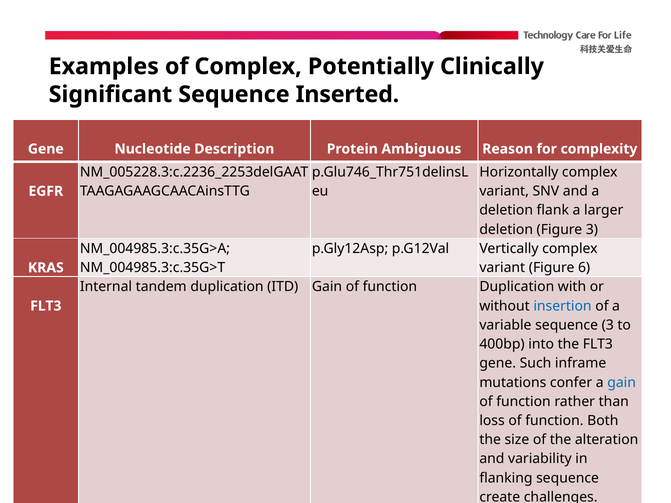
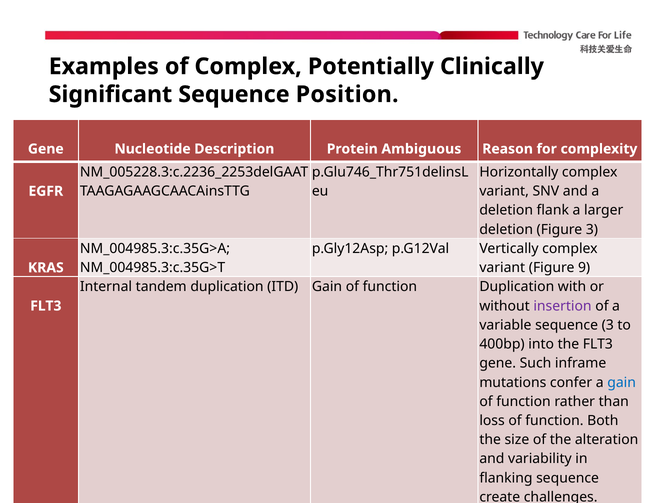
Inserted: Inserted -> Position
6: 6 -> 9
insertion colour: blue -> purple
